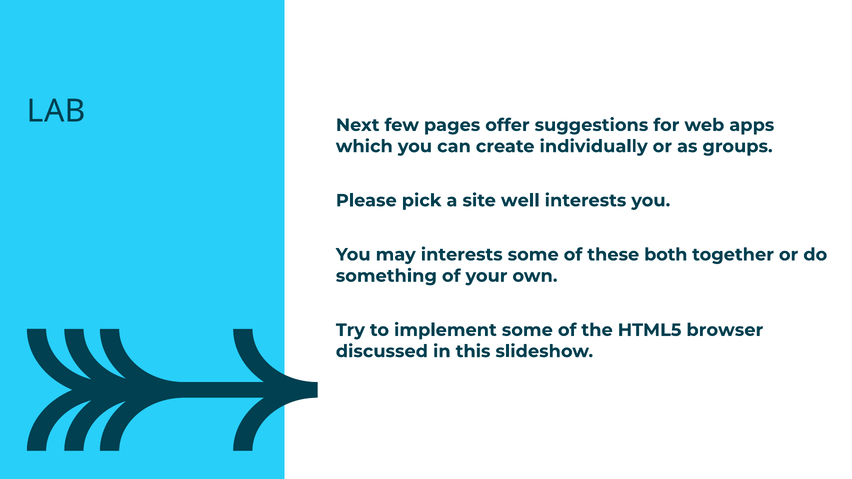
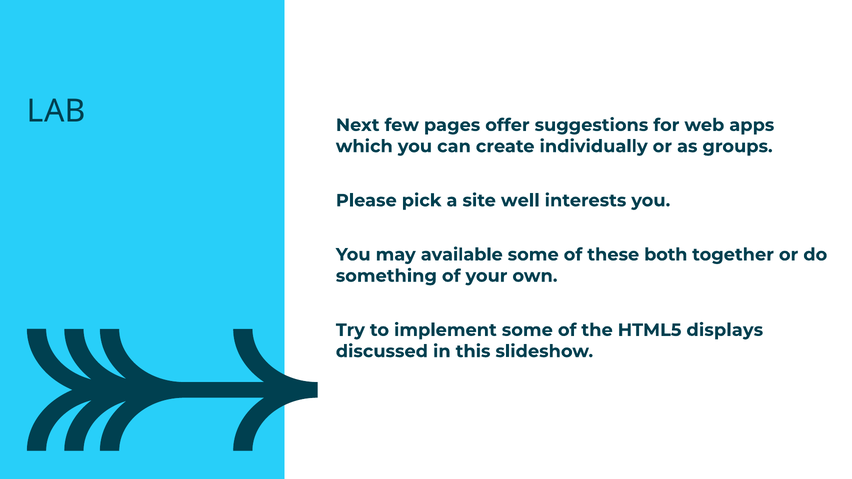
may interests: interests -> available
browser: browser -> displays
